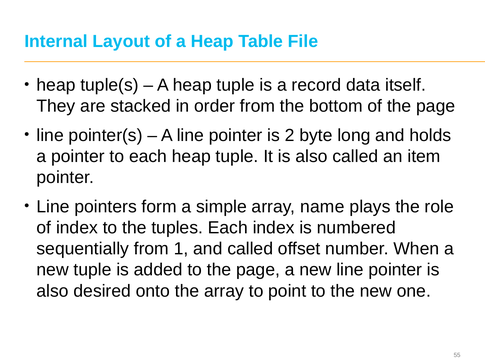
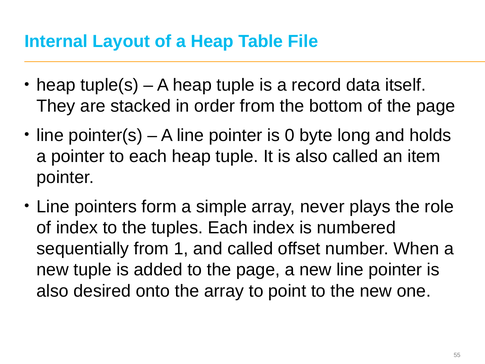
2: 2 -> 0
name: name -> never
